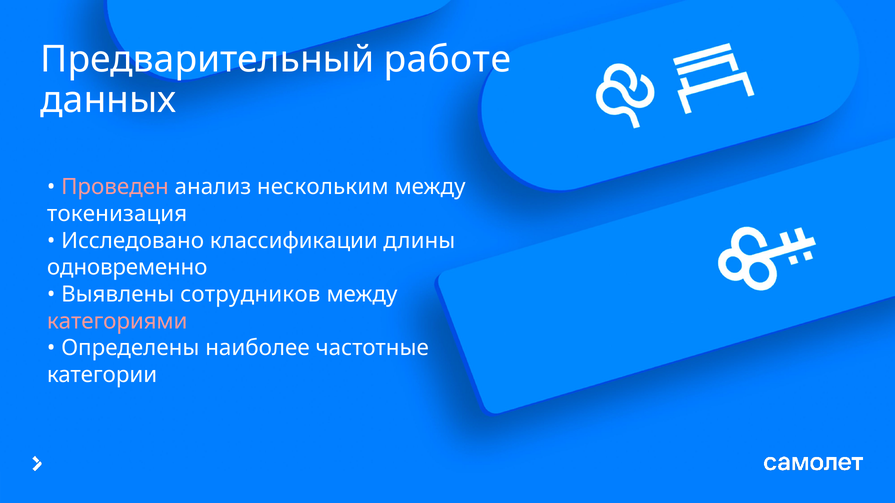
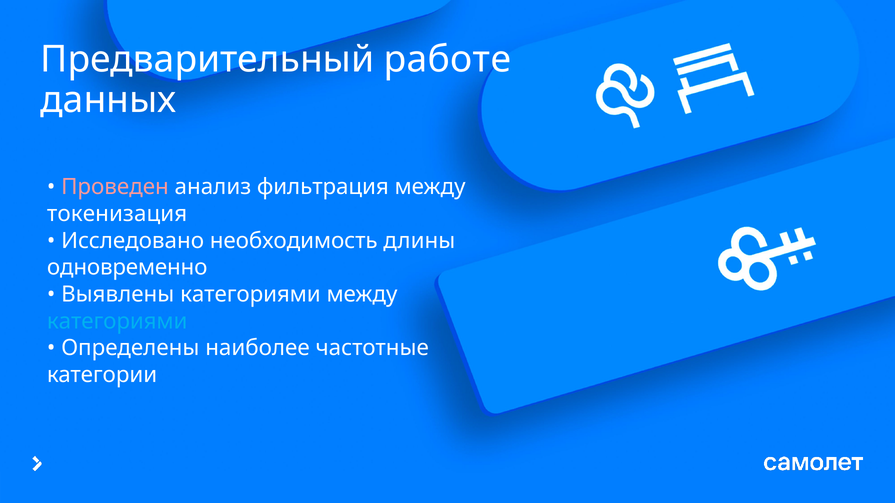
нескольким: нескольким -> фильтрация
классификации: классификации -> необходимость
Выявлены сотрудников: сотрудников -> категориями
категориями at (117, 322) colour: pink -> light blue
